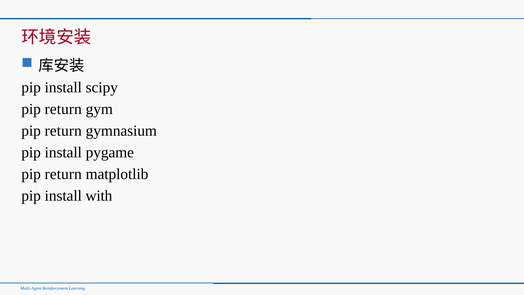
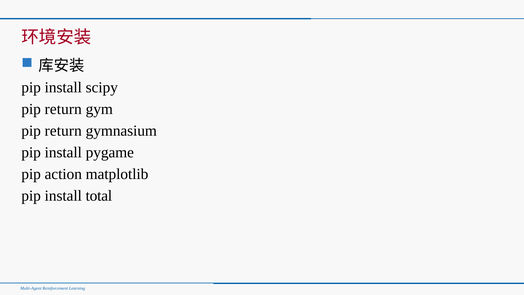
return at (63, 174): return -> action
with: with -> total
